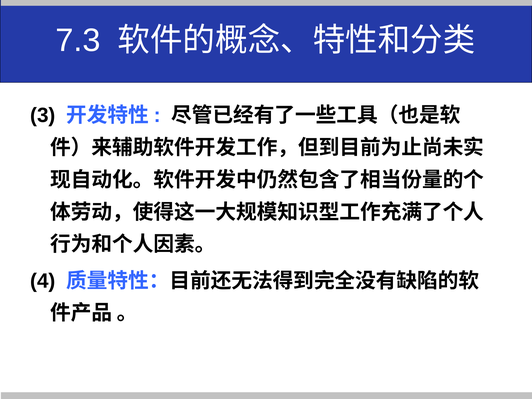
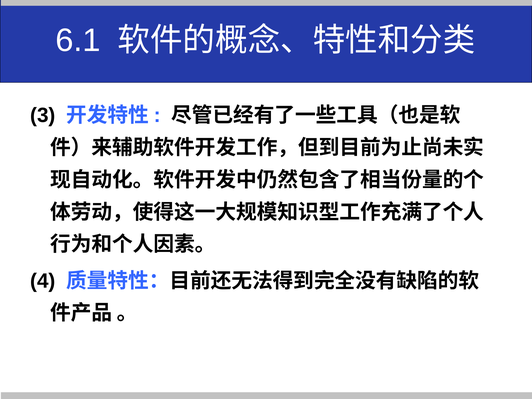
7.3: 7.3 -> 6.1
